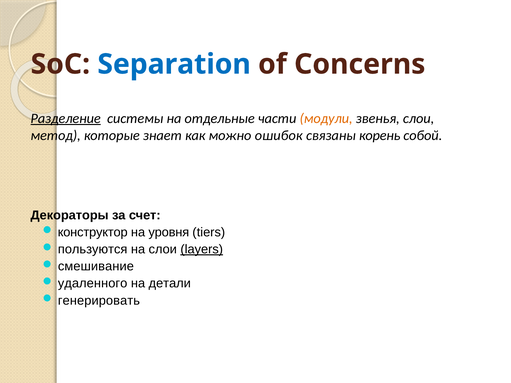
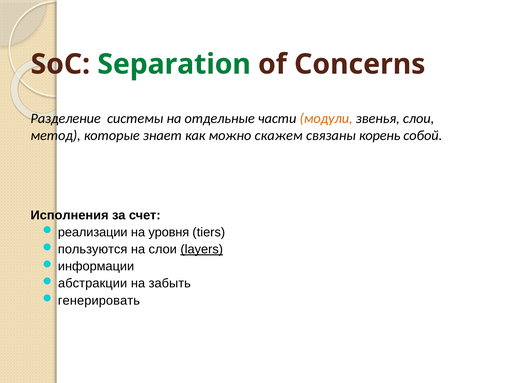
Separation colour: blue -> green
Разделение underline: present -> none
ошибок: ошибок -> скажем
Декораторы: Декораторы -> Исполнения
конструктор: конструктор -> реализации
смешивание: смешивание -> информации
удаленного: удаленного -> абстракции
детали: детали -> забыть
